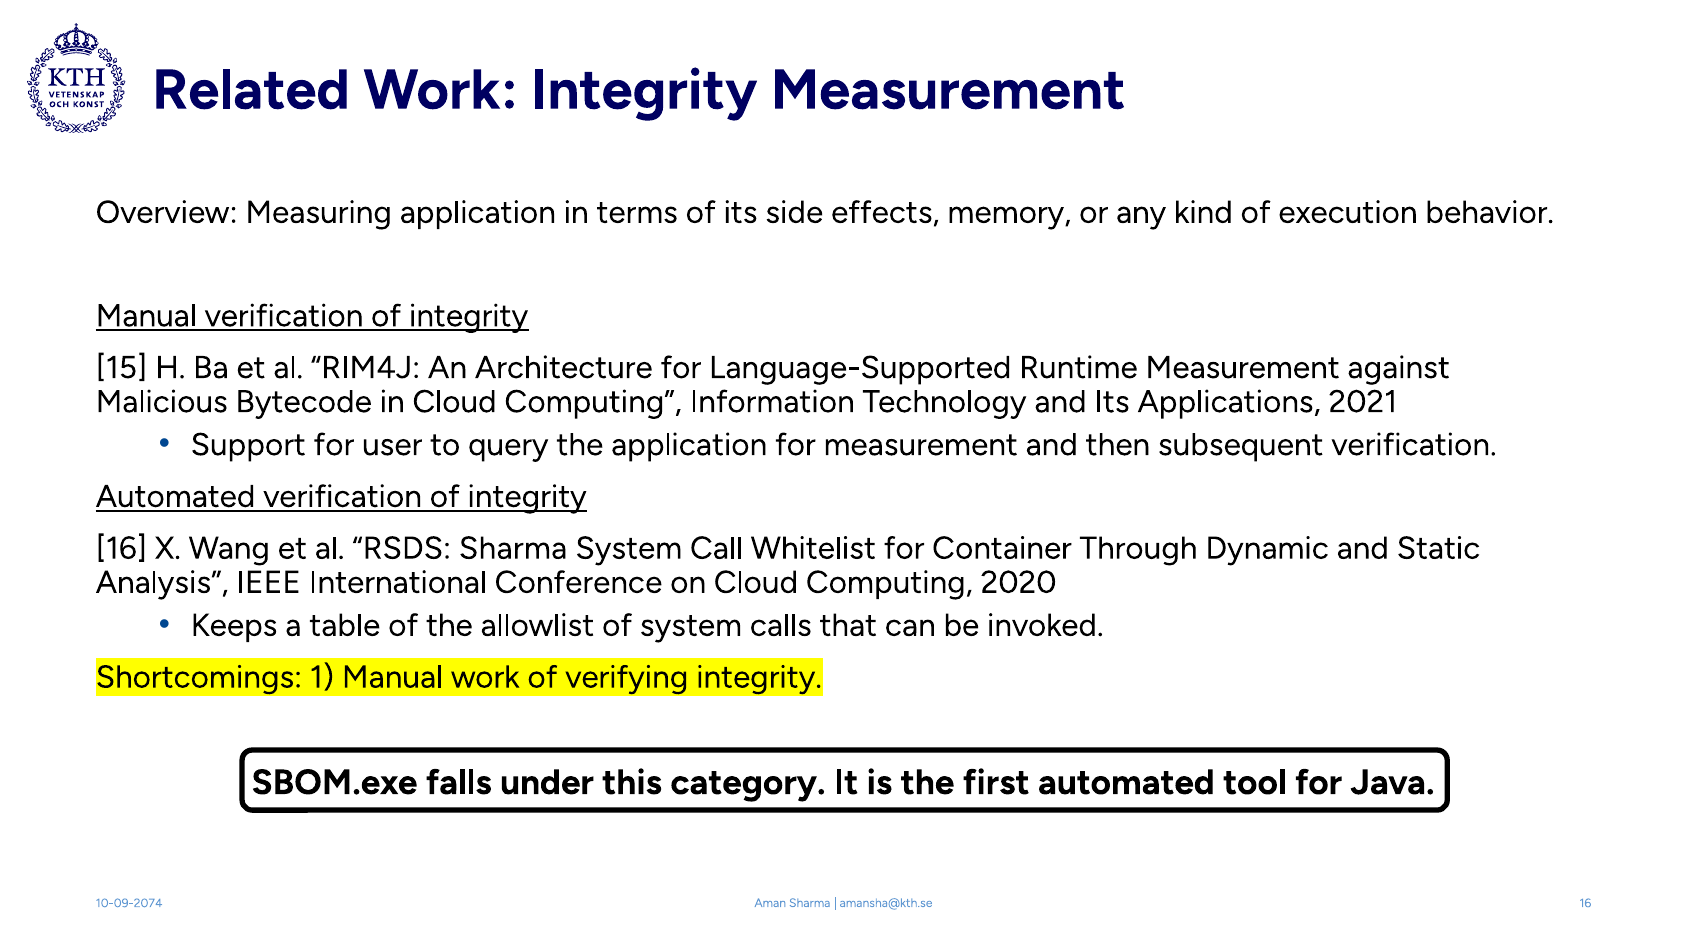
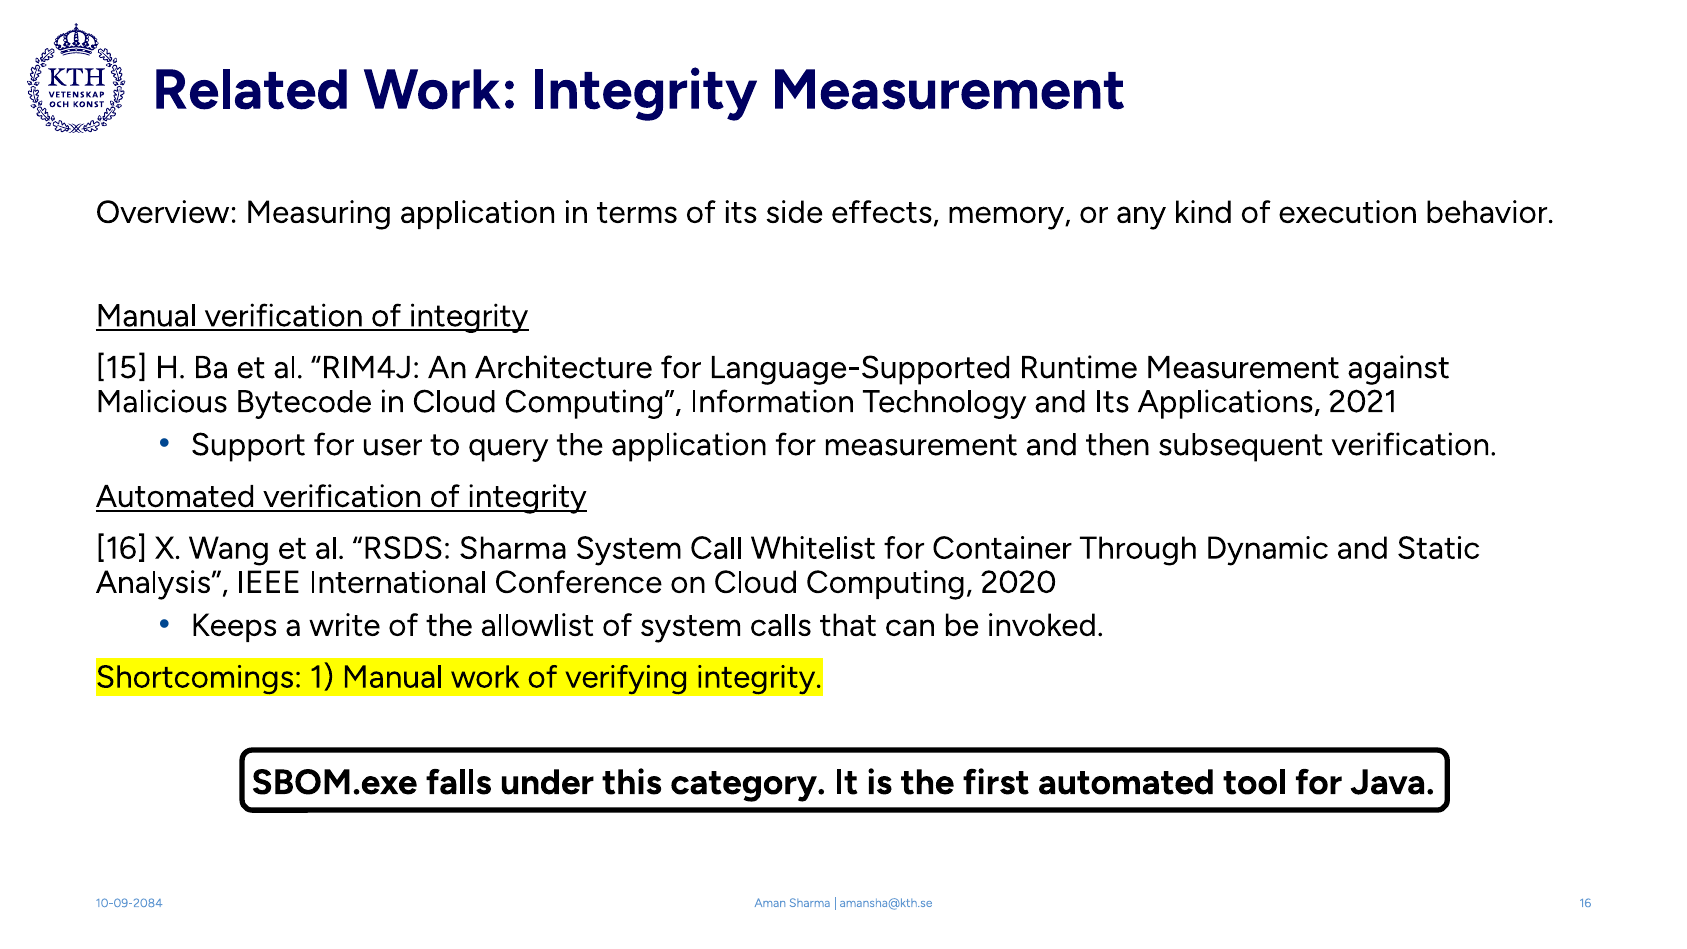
table: table -> write
10-09-2074: 10-09-2074 -> 10-09-2084
